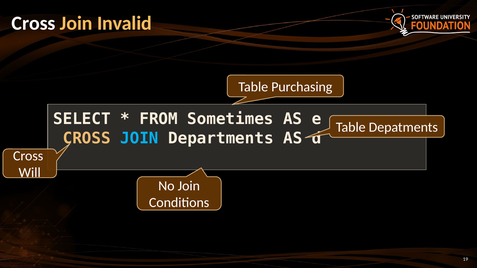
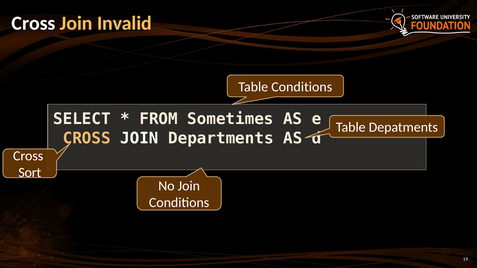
Table Purchasing: Purchasing -> Conditions
JOIN at (139, 138) colour: light blue -> white
Will: Will -> Sort
